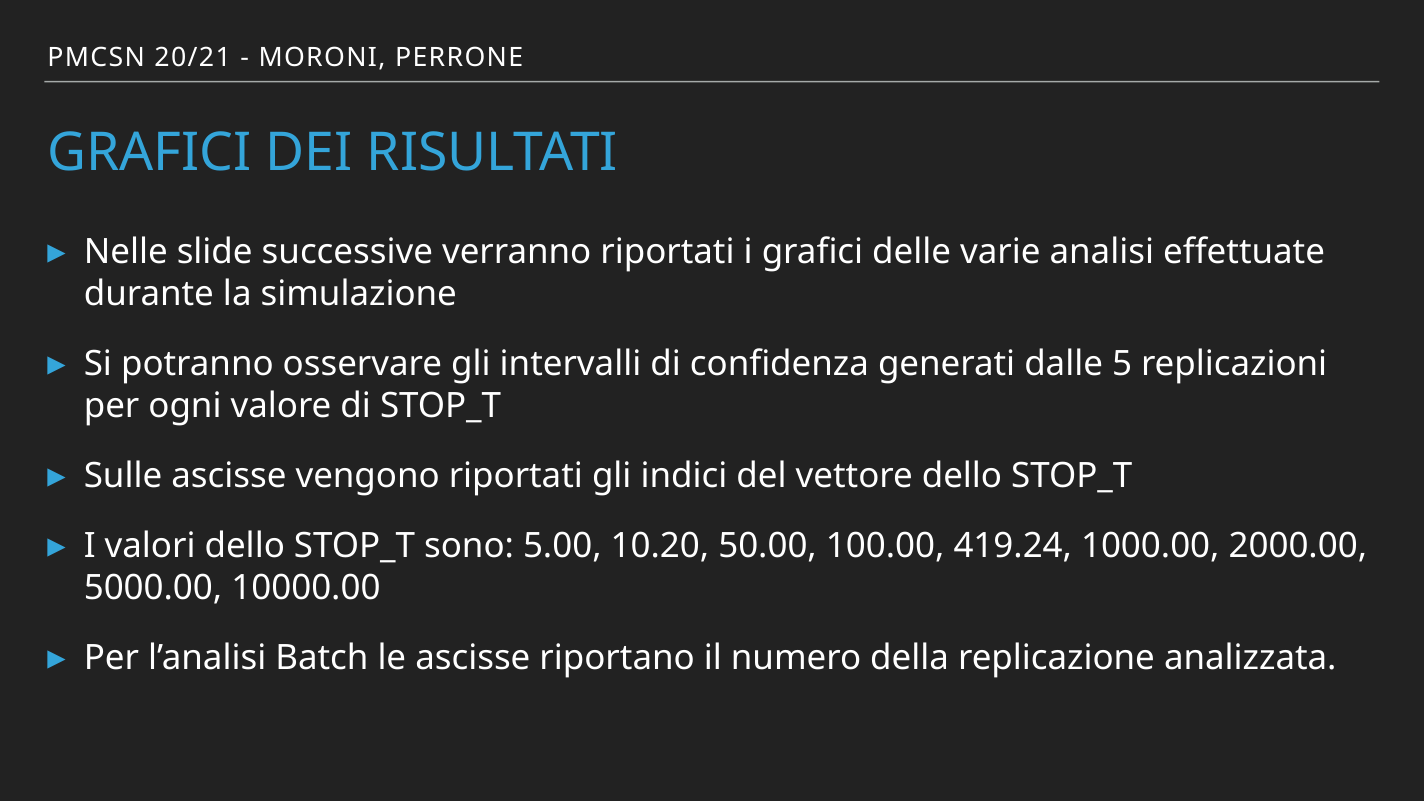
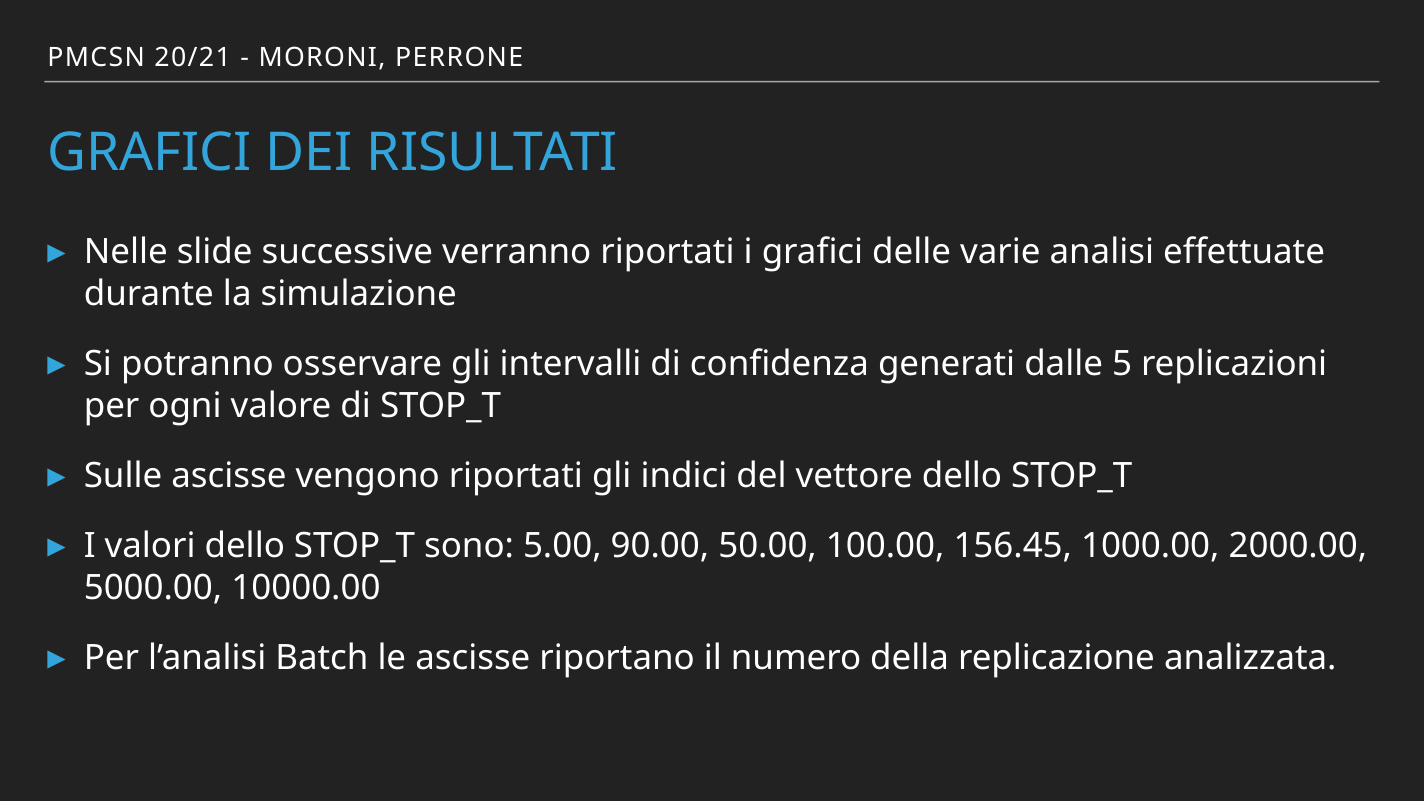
10.20: 10.20 -> 90.00
419.24: 419.24 -> 156.45
